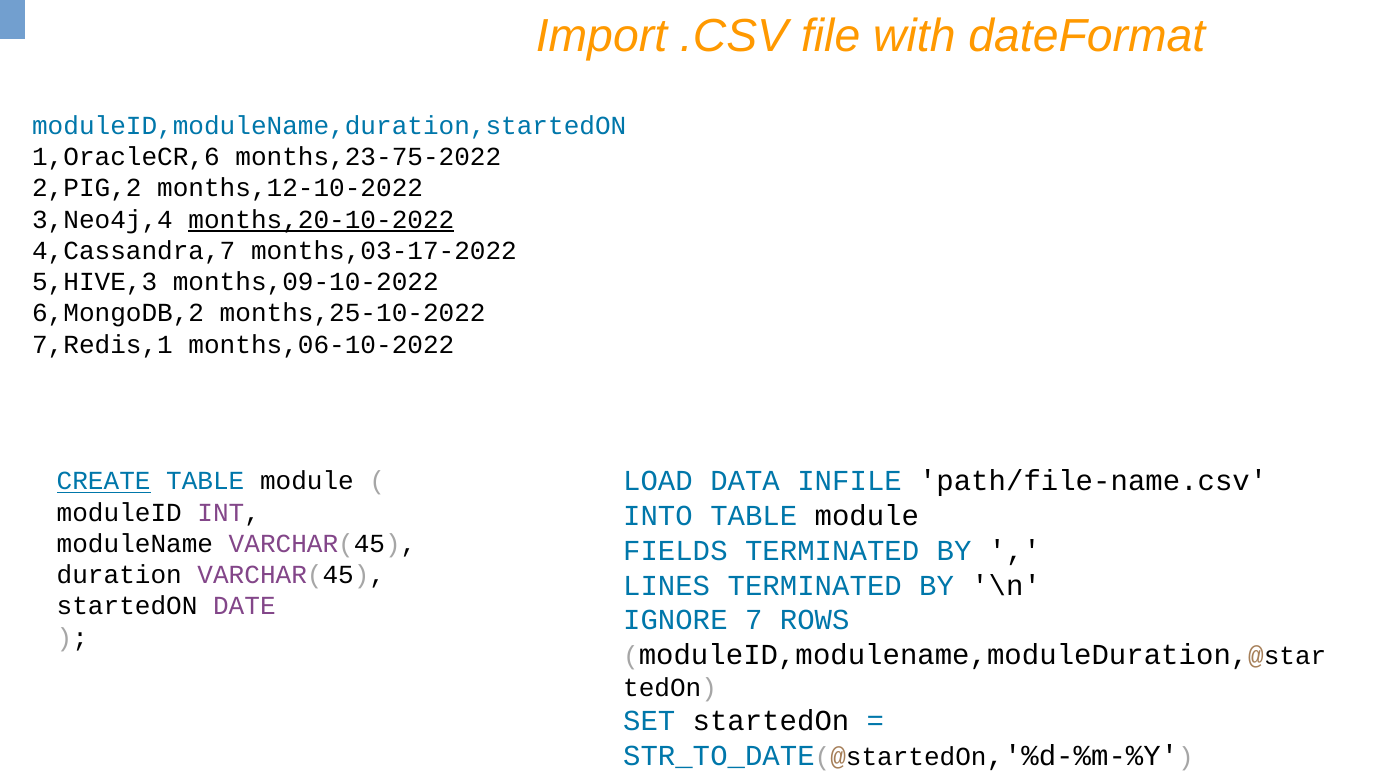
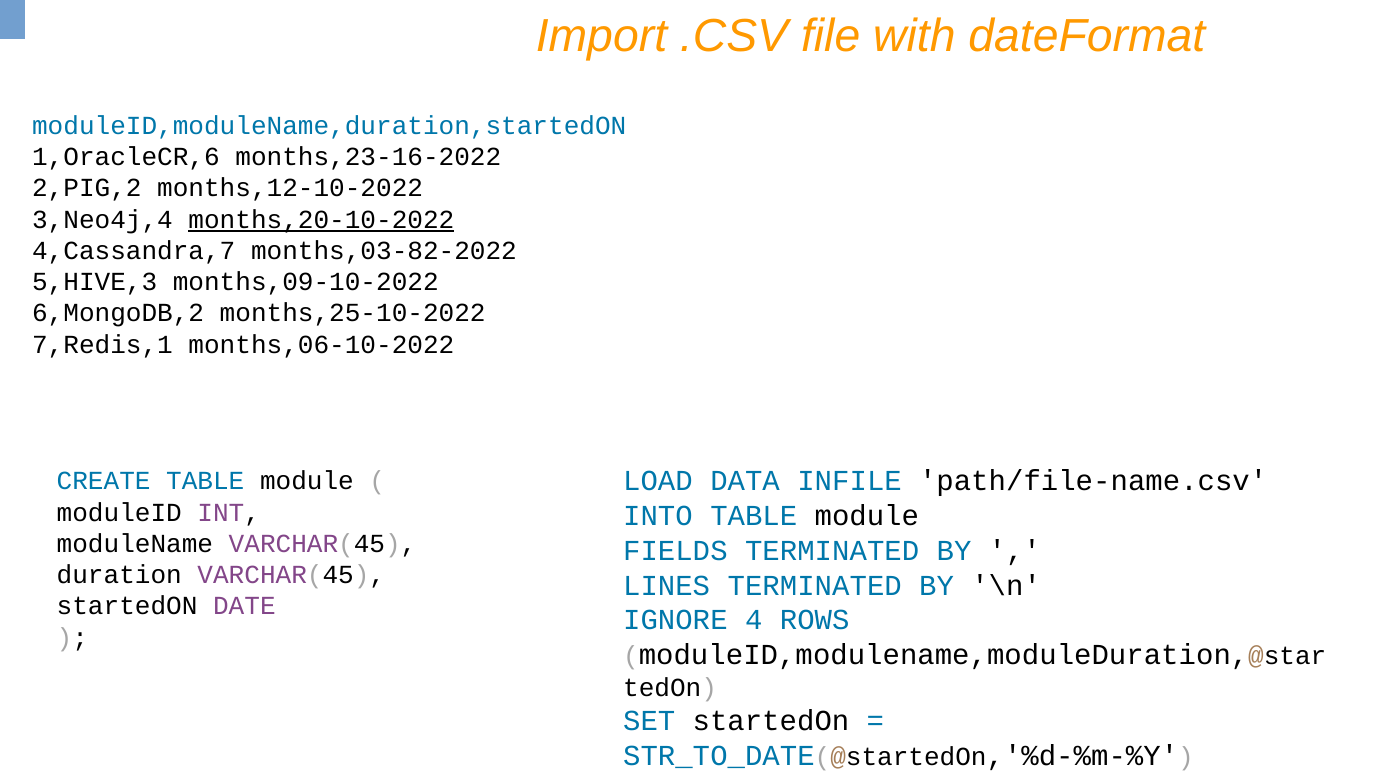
months,23-75-2022: months,23-75-2022 -> months,23-16-2022
months,03-17-2022: months,03-17-2022 -> months,03-82-2022
CREATE underline: present -> none
7: 7 -> 4
